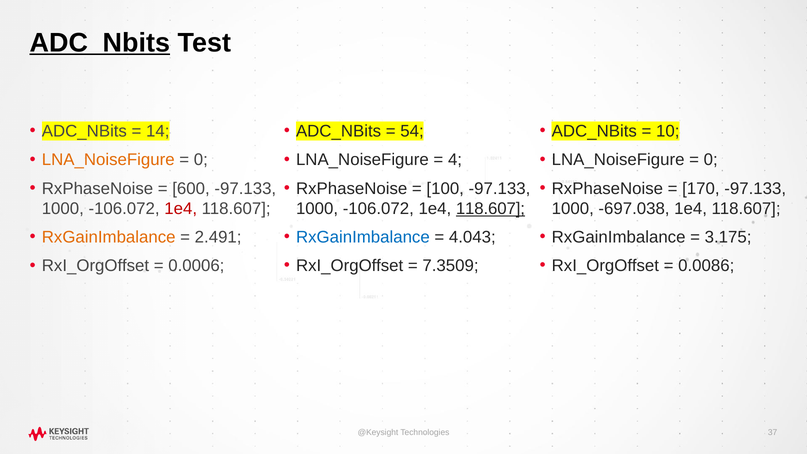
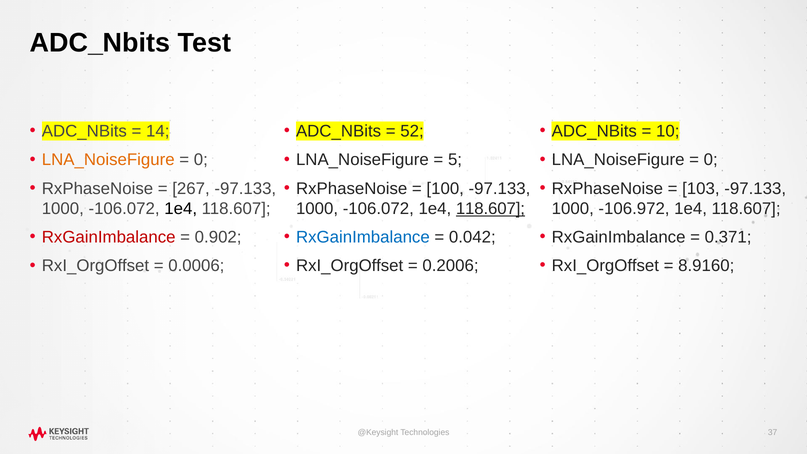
ADC_Nbits at (100, 43) underline: present -> none
54: 54 -> 52
4: 4 -> 5
600: 600 -> 267
170: 170 -> 103
-697.038: -697.038 -> -106.972
1e4 at (181, 209) colour: red -> black
4.043: 4.043 -> 0.042
3.175: 3.175 -> 0.371
RxGainImbalance at (109, 237) colour: orange -> red
2.491: 2.491 -> 0.902
7.3509: 7.3509 -> 0.2006
0.0086: 0.0086 -> 8.9160
